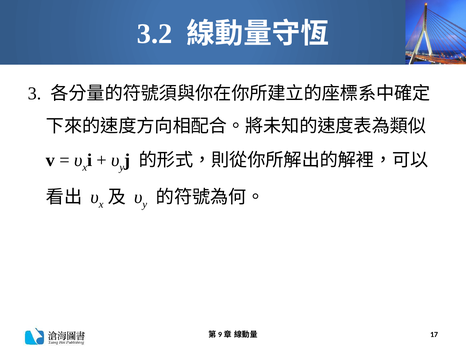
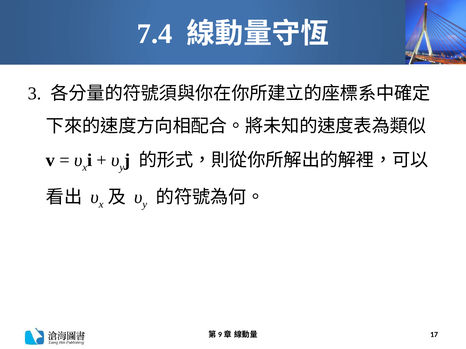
3.2: 3.2 -> 7.4
